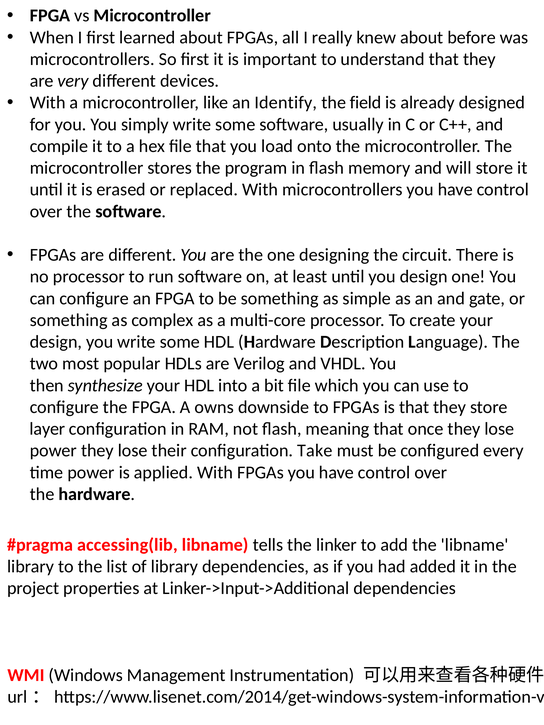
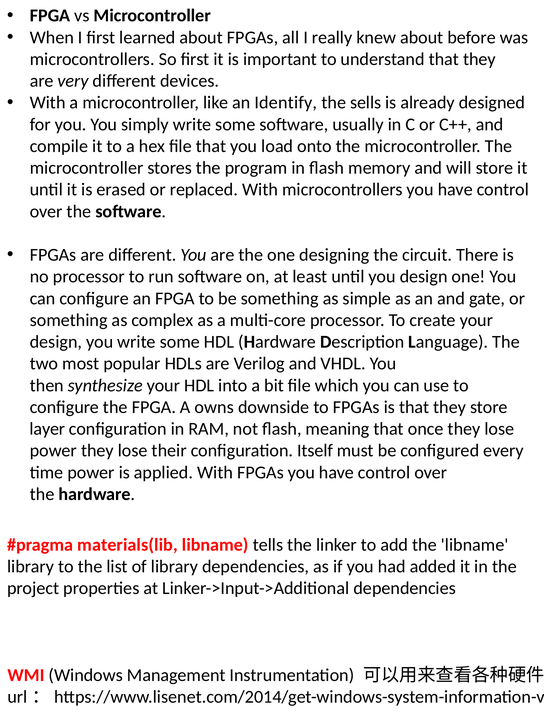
field: field -> sells
Take: Take -> Itself
accessing(lib: accessing(lib -> materials(lib
